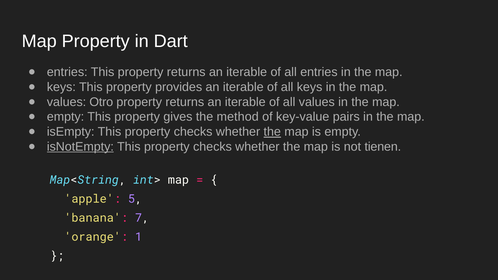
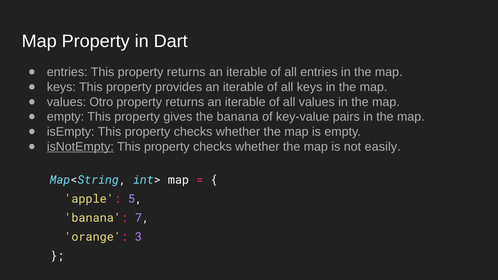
the method: method -> banana
the at (272, 132) underline: present -> none
tienen: tienen -> easily
1: 1 -> 3
